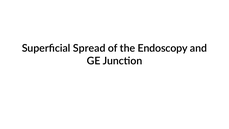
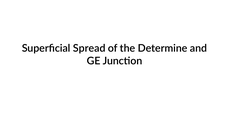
Endoscopy: Endoscopy -> Determine
